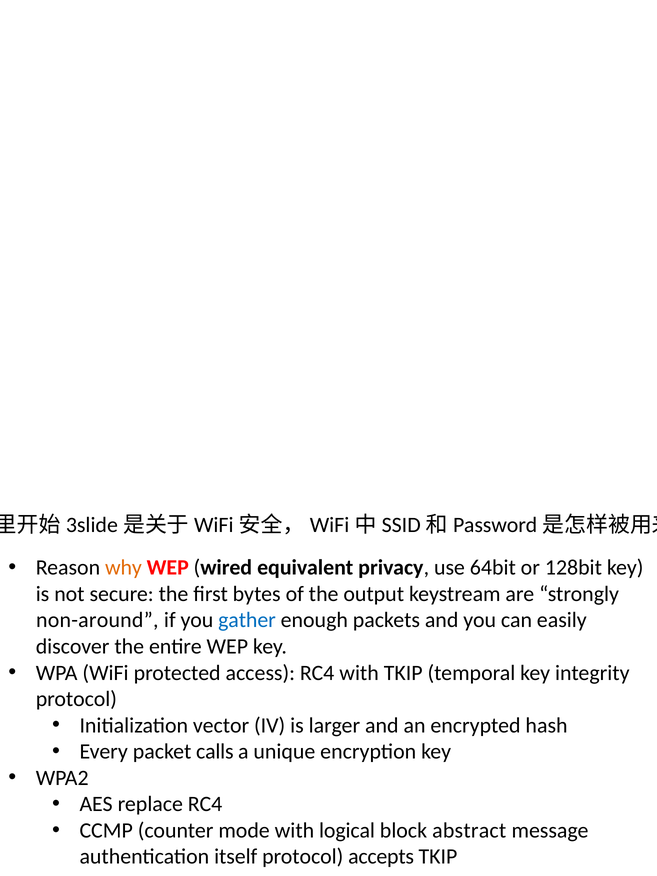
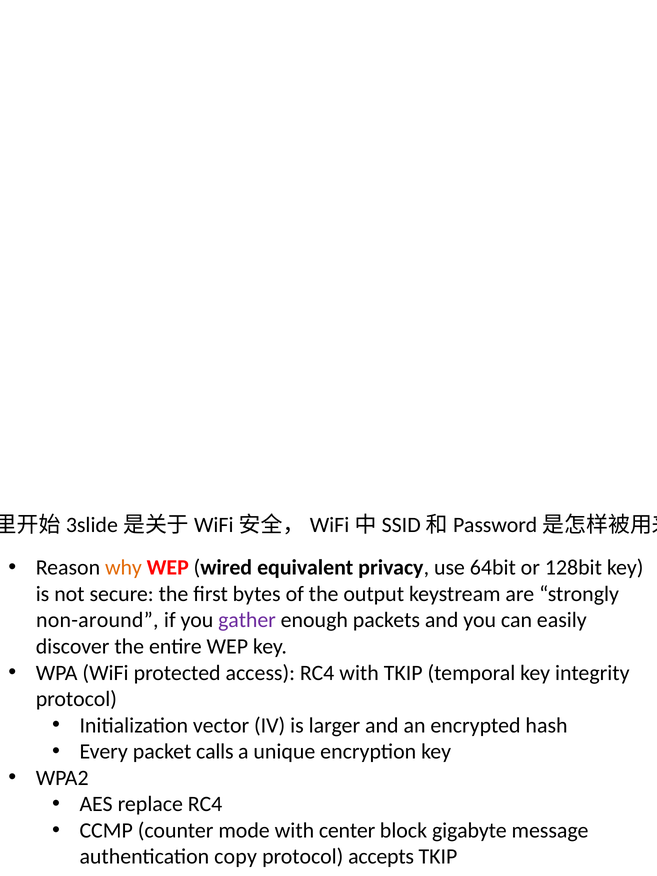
gather colour: blue -> purple
logical: logical -> center
abstract: abstract -> gigabyte
itself: itself -> copy
